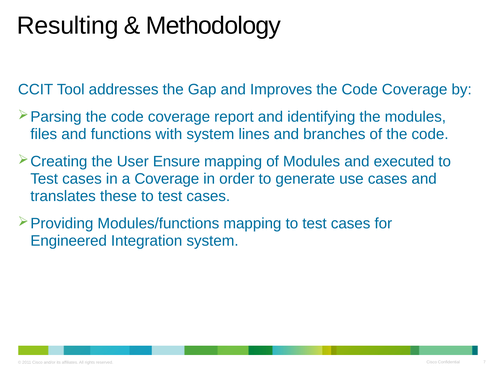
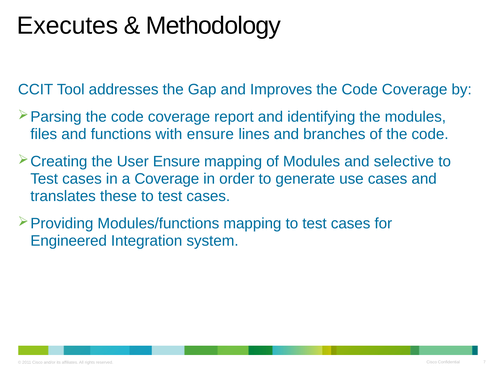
Resulting: Resulting -> Executes
with system: system -> ensure
executed: executed -> selective
